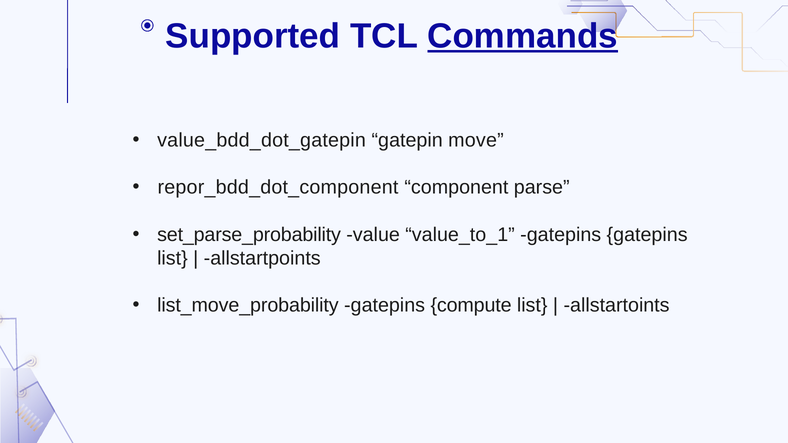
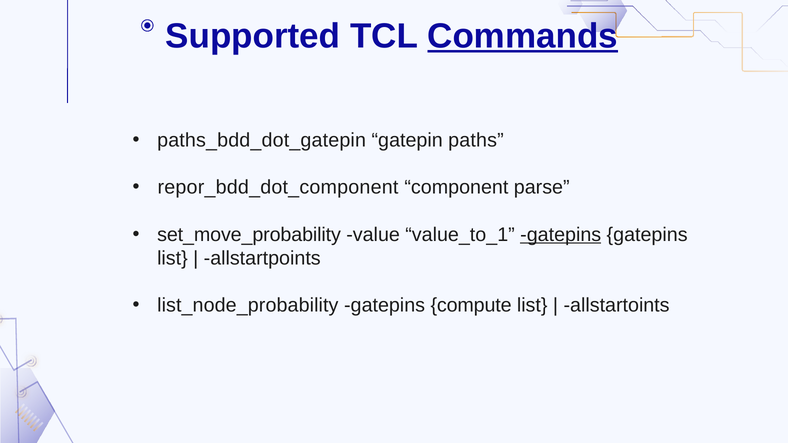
value_bdd_dot_gatepin: value_bdd_dot_gatepin -> paths_bdd_dot_gatepin
move: move -> paths
set_parse_probability: set_parse_probability -> set_move_probability
gatepins at (561, 235) underline: none -> present
list_move_probability: list_move_probability -> list_node_probability
